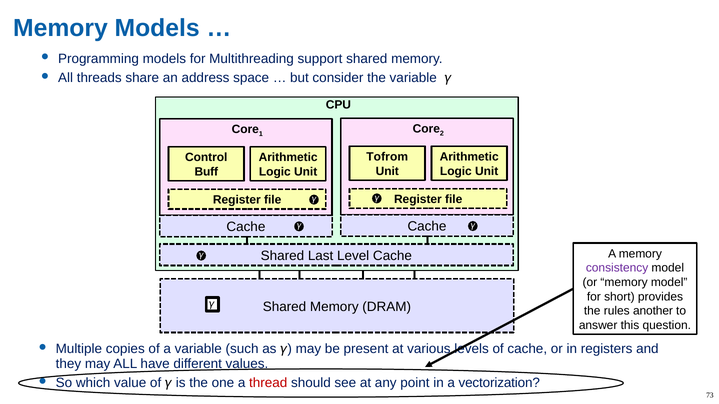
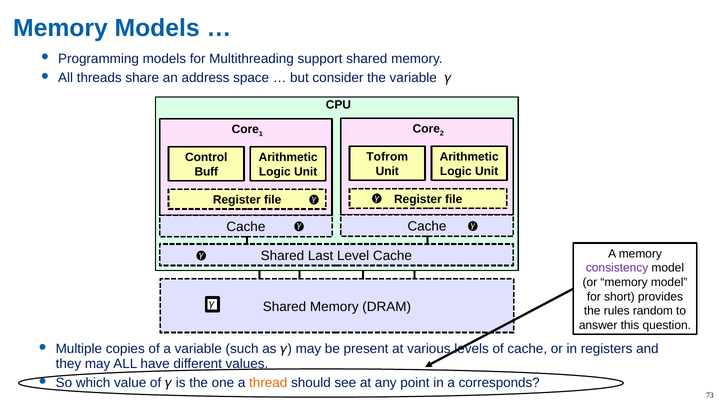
another: another -> random
thread colour: red -> orange
vectorization: vectorization -> corresponds
